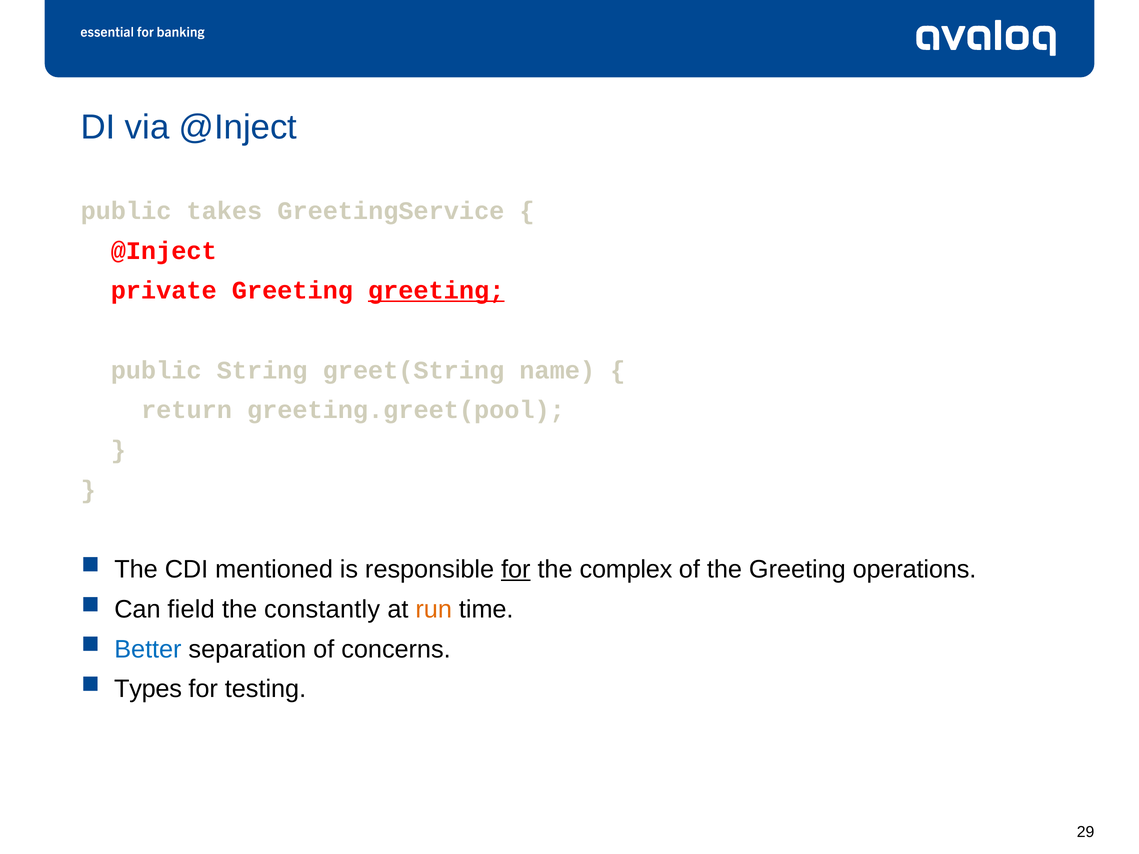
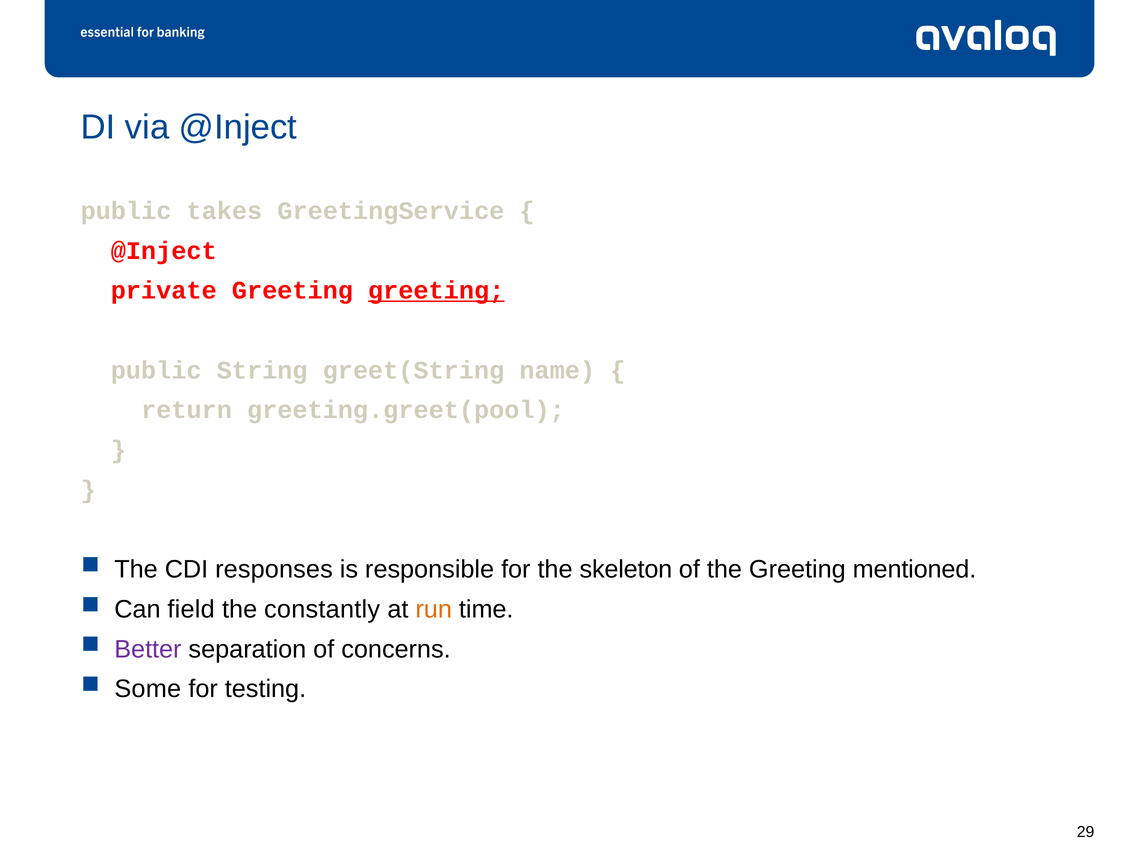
mentioned: mentioned -> responses
for at (516, 570) underline: present -> none
complex: complex -> skeleton
operations: operations -> mentioned
Better colour: blue -> purple
Types: Types -> Some
